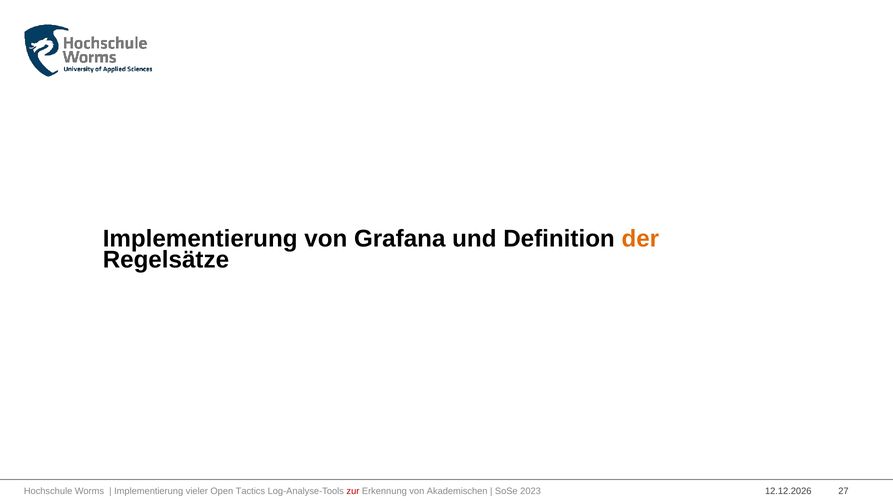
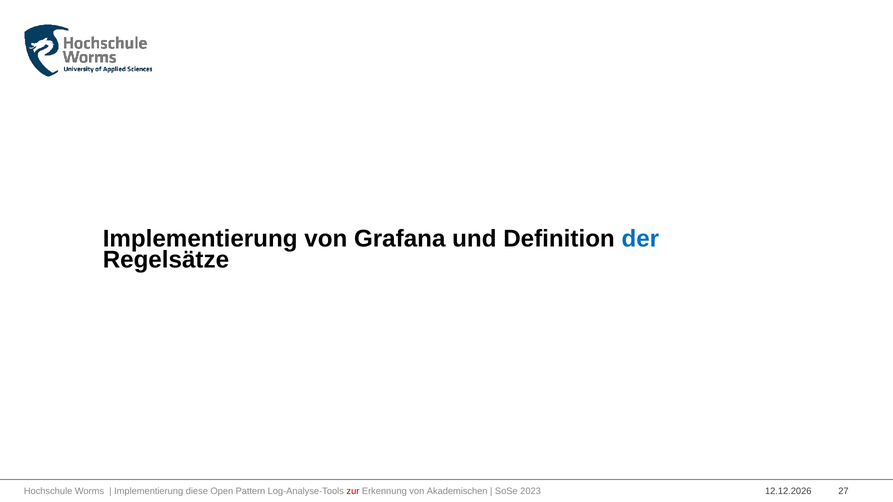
der colour: orange -> blue
vieler: vieler -> diese
Tactics: Tactics -> Pattern
